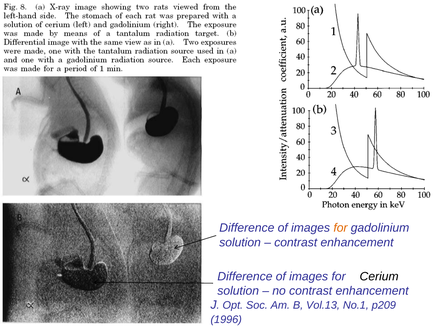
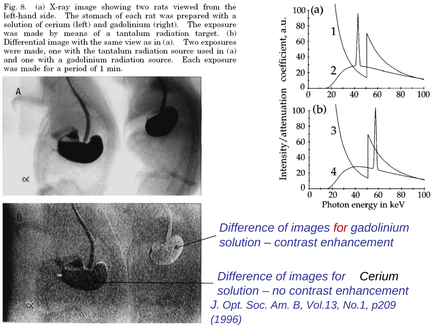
for at (340, 228) colour: orange -> red
